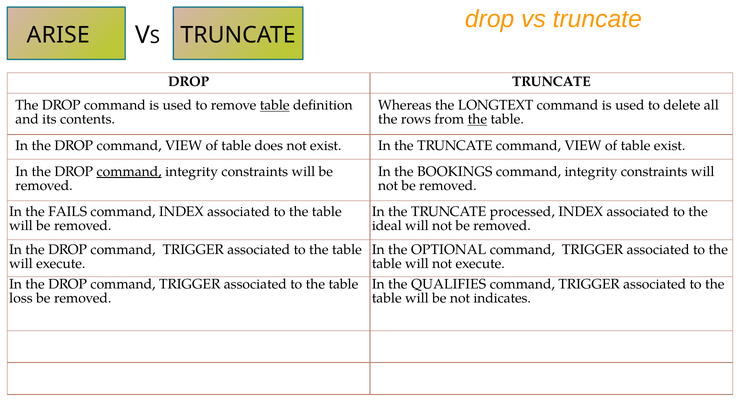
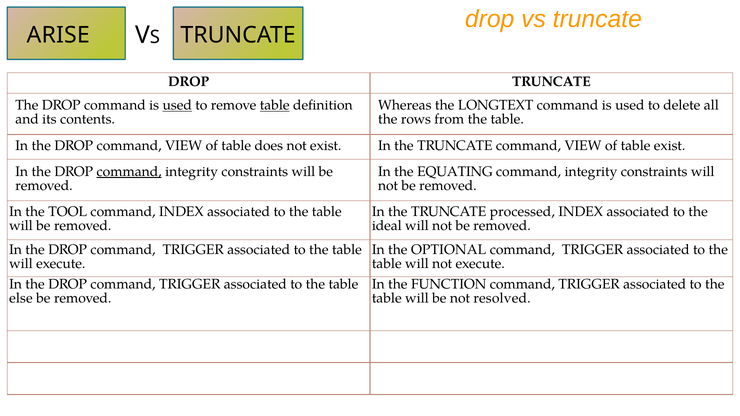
used at (177, 105) underline: none -> present
the at (477, 119) underline: present -> none
BOOKINGS: BOOKINGS -> EQUATING
FAILS: FAILS -> TOOL
QUALIFIES: QUALIFIES -> FUNCTION
loss: loss -> else
indicates: indicates -> resolved
